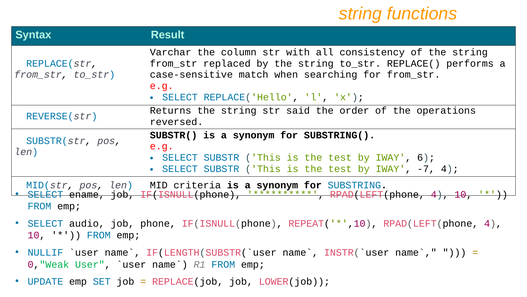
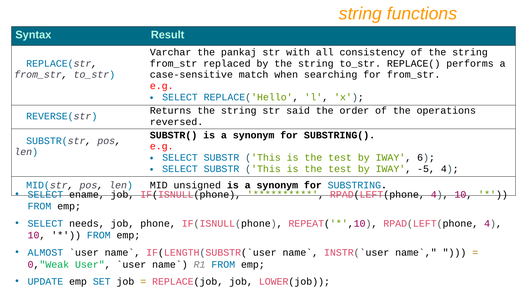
column: column -> pankaj
-7: -7 -> -5
criteria: criteria -> unsigned
audio: audio -> needs
NULLIF: NULLIF -> ALMOST
